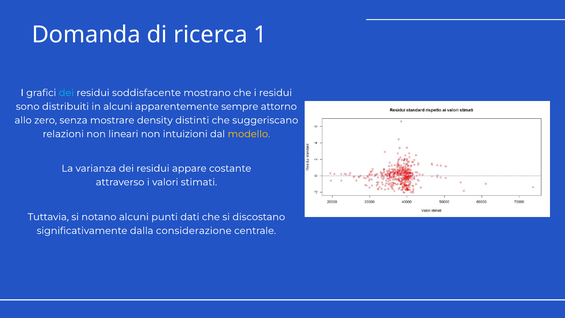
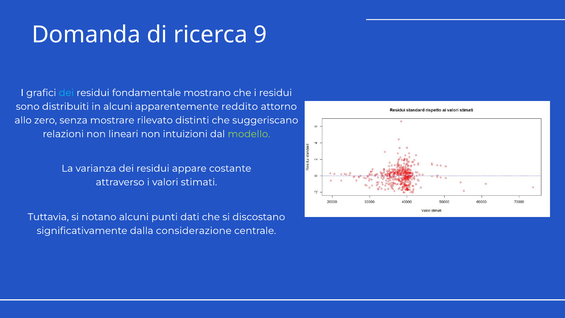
1: 1 -> 9
soddisfacente: soddisfacente -> fondamentale
sempre: sempre -> reddito
density: density -> rilevato
modello colour: yellow -> light green
